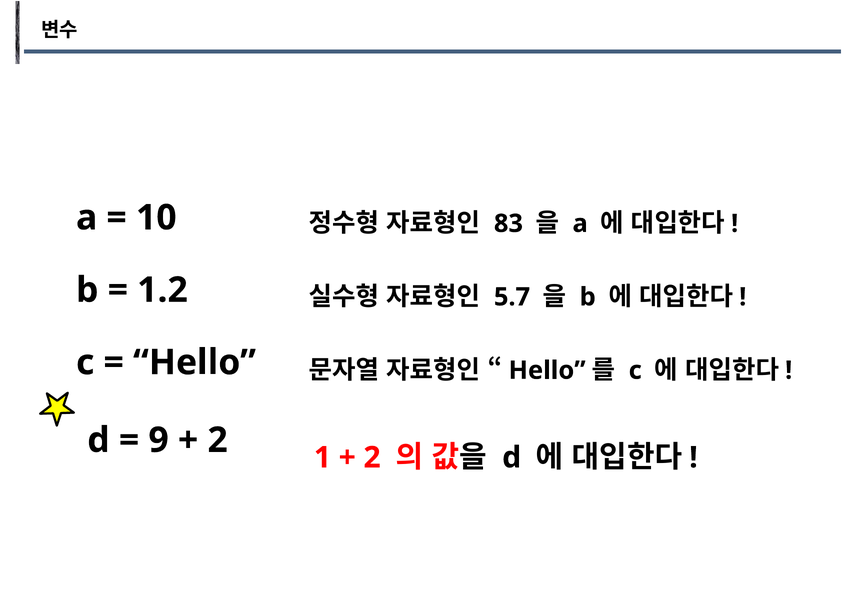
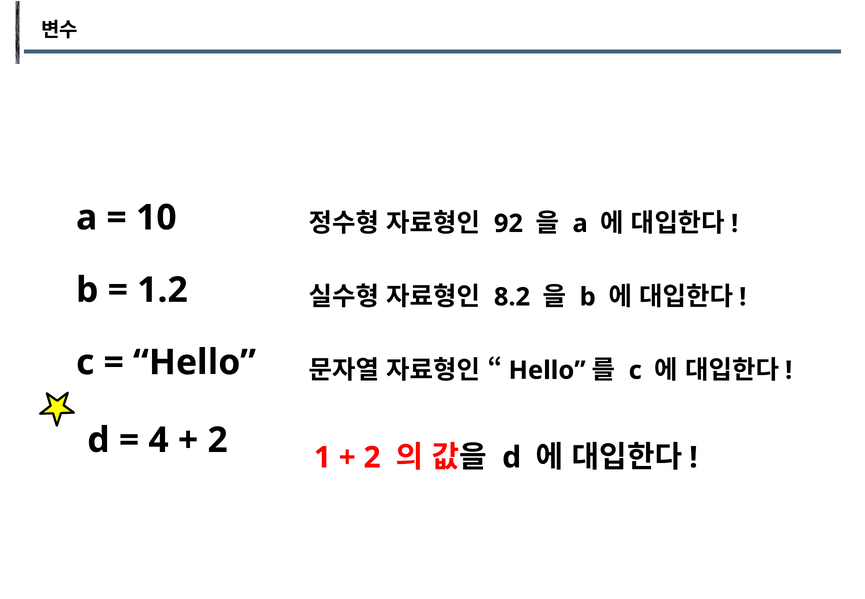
83: 83 -> 92
5.7: 5.7 -> 8.2
9: 9 -> 4
